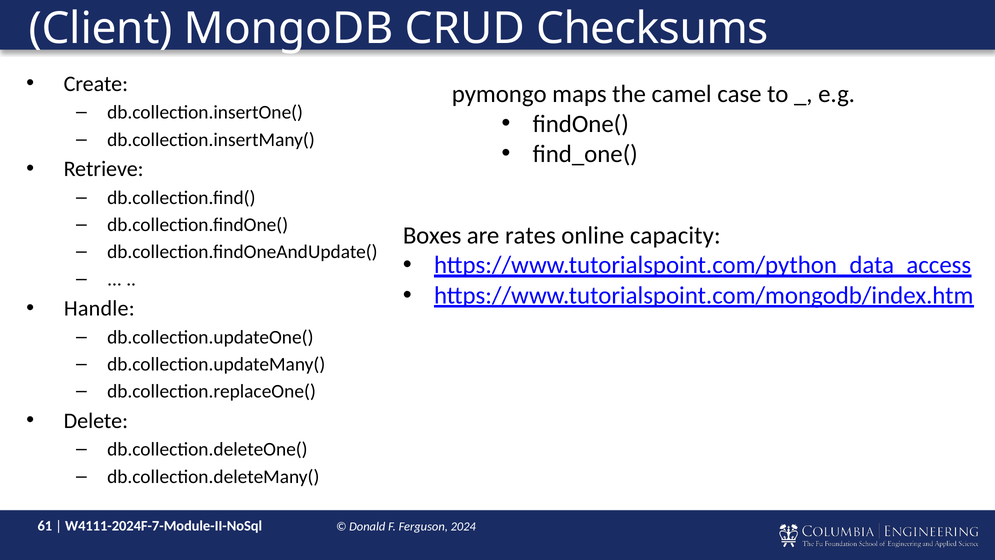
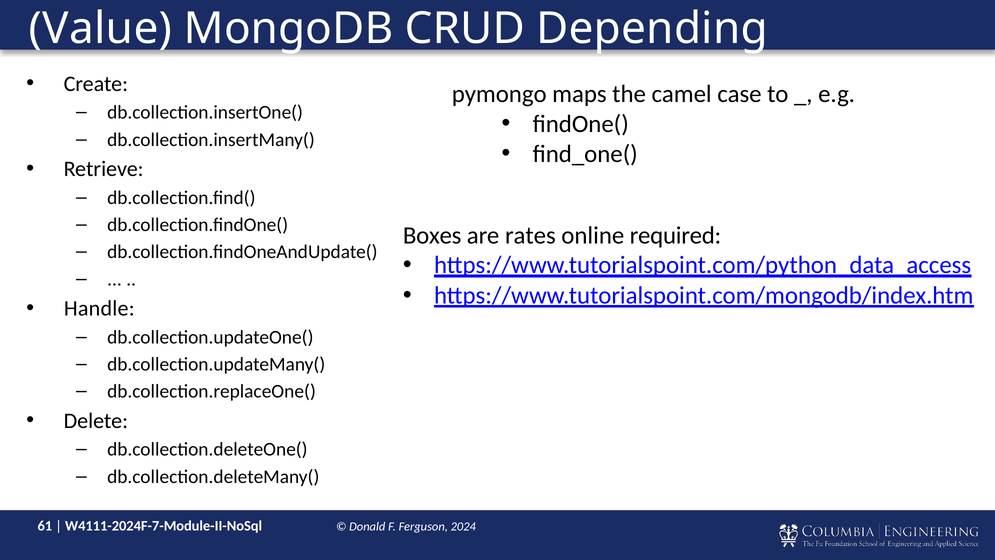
Client: Client -> Value
Checksums: Checksums -> Depending
capacity: capacity -> required
